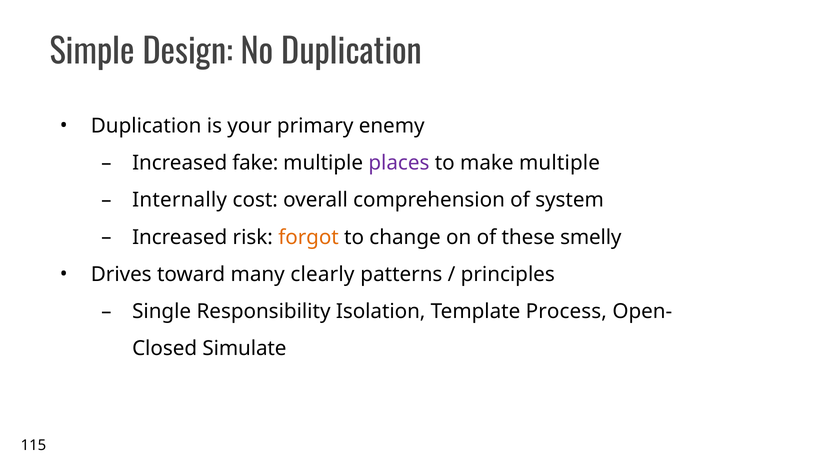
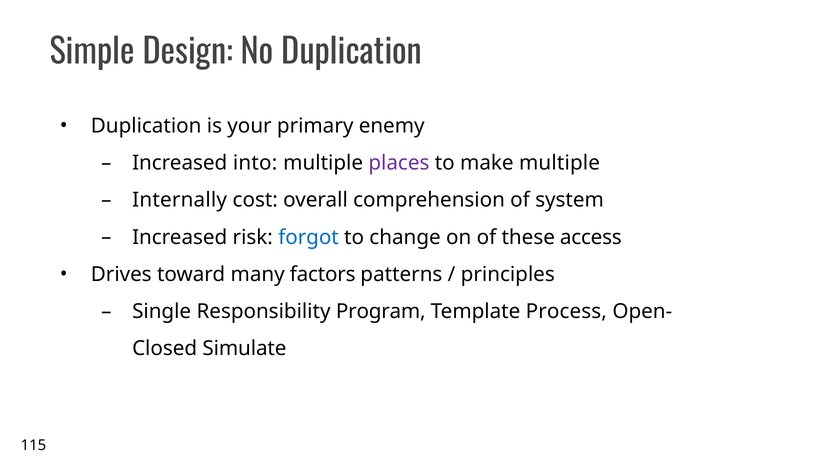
fake: fake -> into
forgot colour: orange -> blue
smelly: smelly -> access
clearly: clearly -> factors
Isolation: Isolation -> Program
